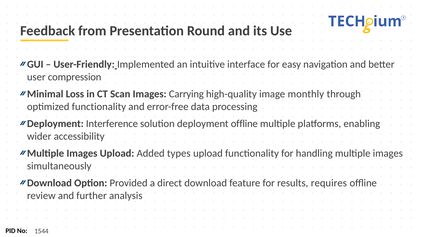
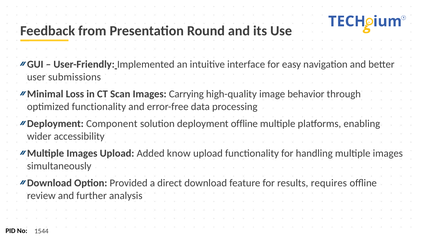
compression: compression -> submissions
monthly: monthly -> behavior
Interference: Interference -> Component
types: types -> know
